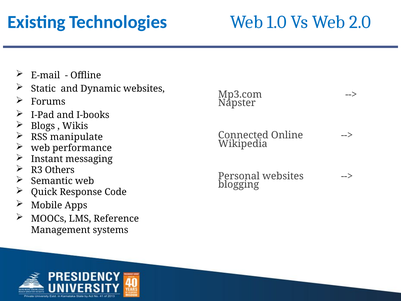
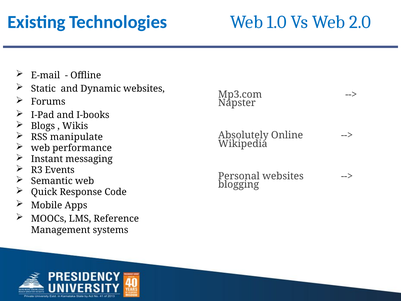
Connected: Connected -> Absolutely
Others: Others -> Events
